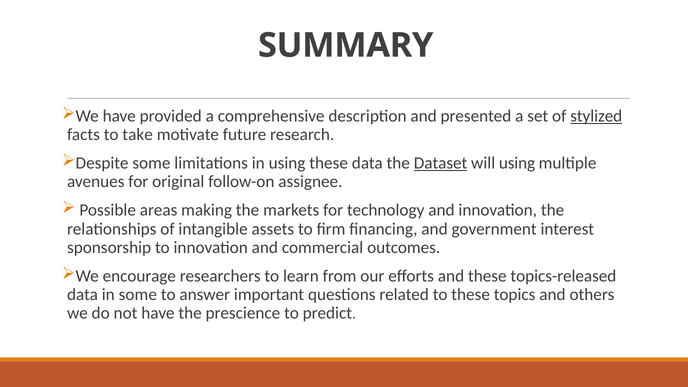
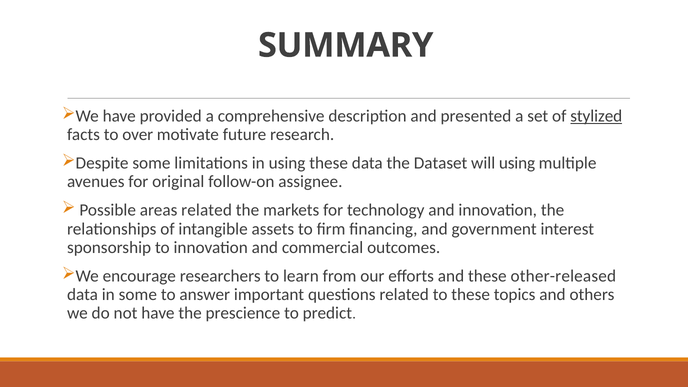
take: take -> over
Dataset underline: present -> none
areas making: making -> related
topics-released: topics-released -> other-released
